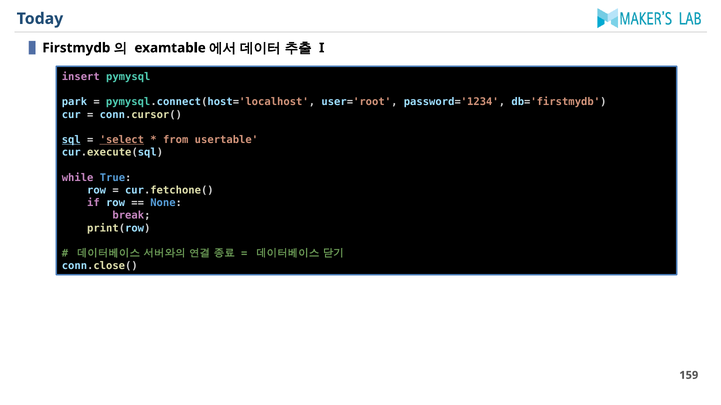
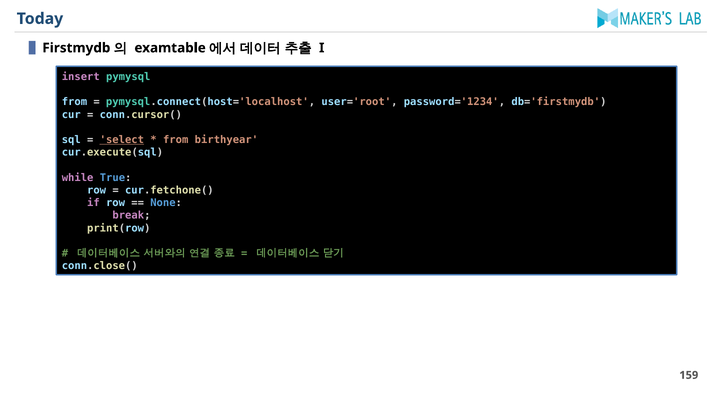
park at (74, 102): park -> from
sql underline: present -> none
usertable: usertable -> birthyear
